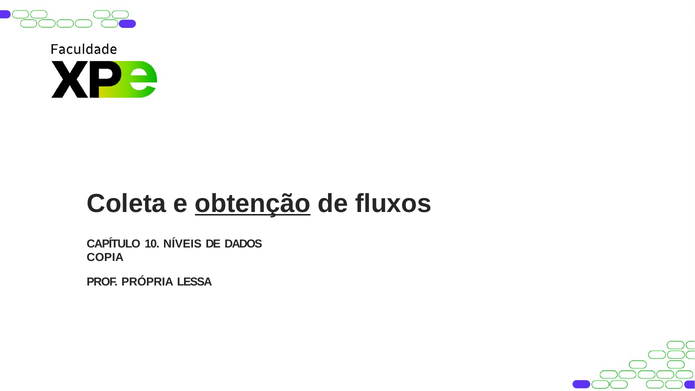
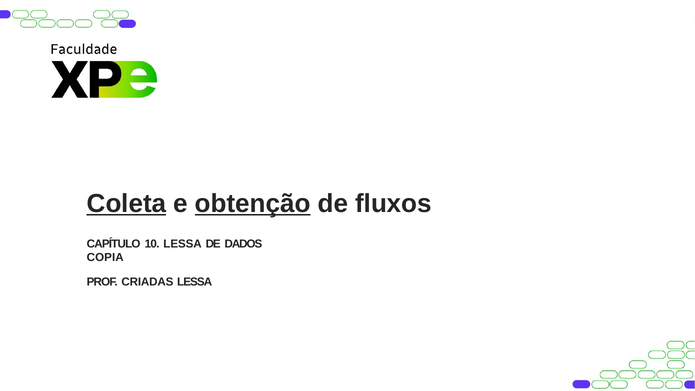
Coleta underline: none -> present
10 NÍVEIS: NÍVEIS -> LESSA
PRÓPRIA: PRÓPRIA -> CRIADAS
